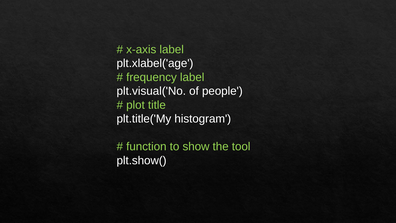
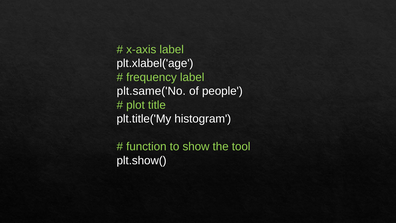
plt.visual('No: plt.visual('No -> plt.same('No
